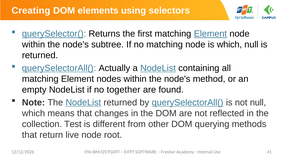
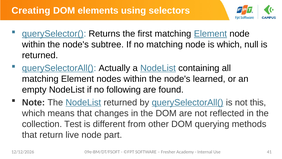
method: method -> learned
together: together -> following
not null: null -> this
root: root -> part
